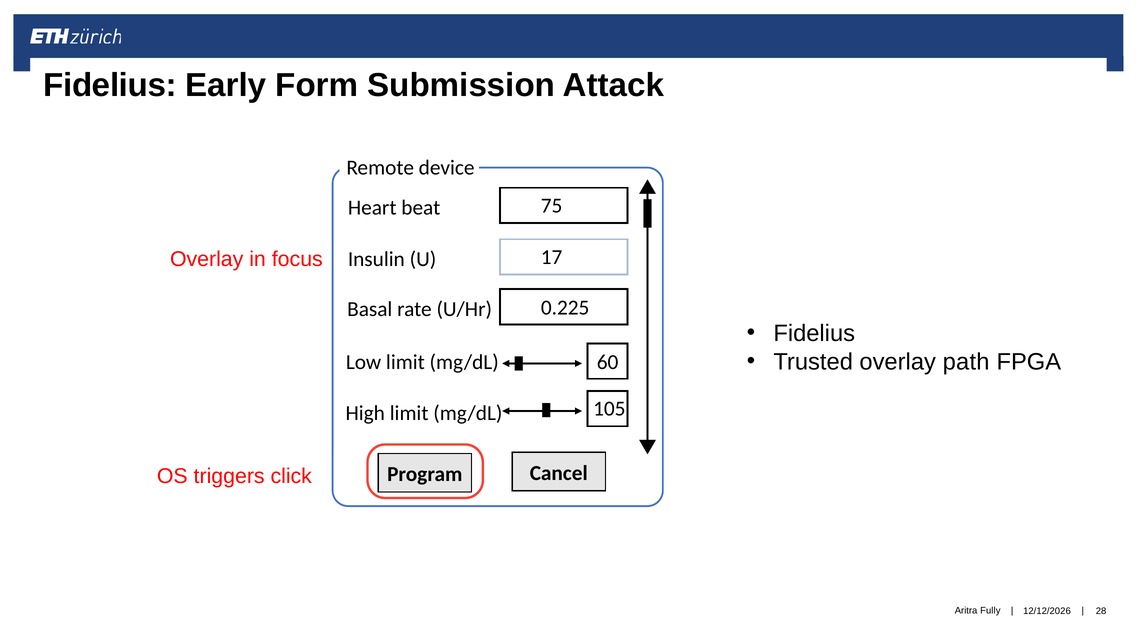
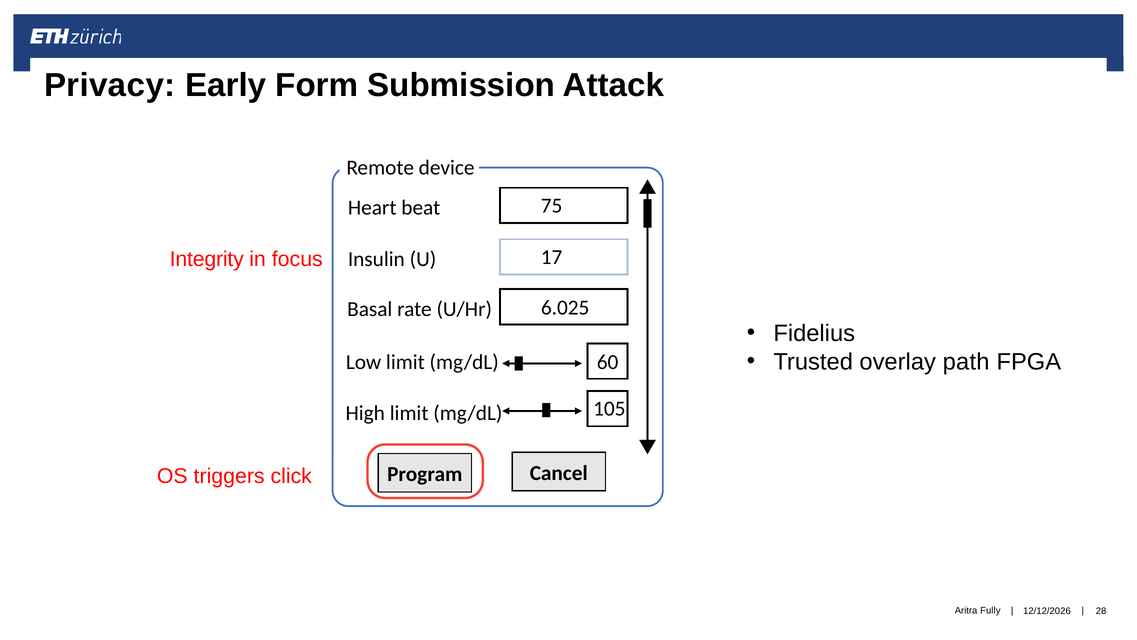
Fidelius at (110, 85): Fidelius -> Privacy
Overlay at (207, 259): Overlay -> Integrity
0.225: 0.225 -> 6.025
